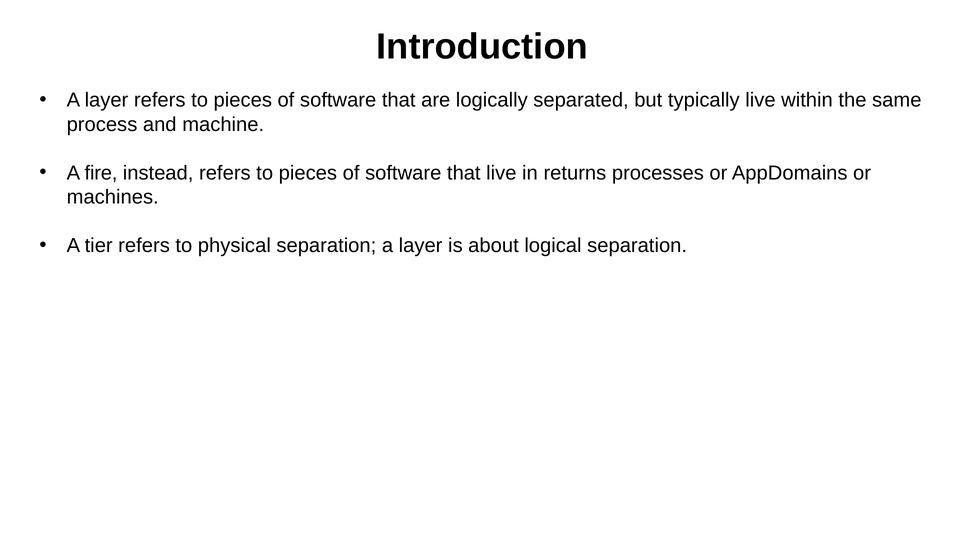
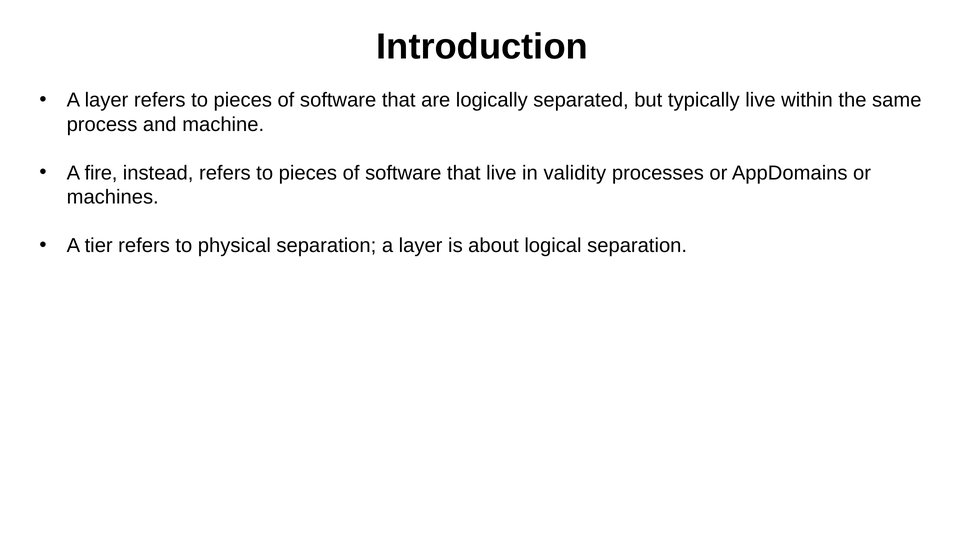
returns: returns -> validity
